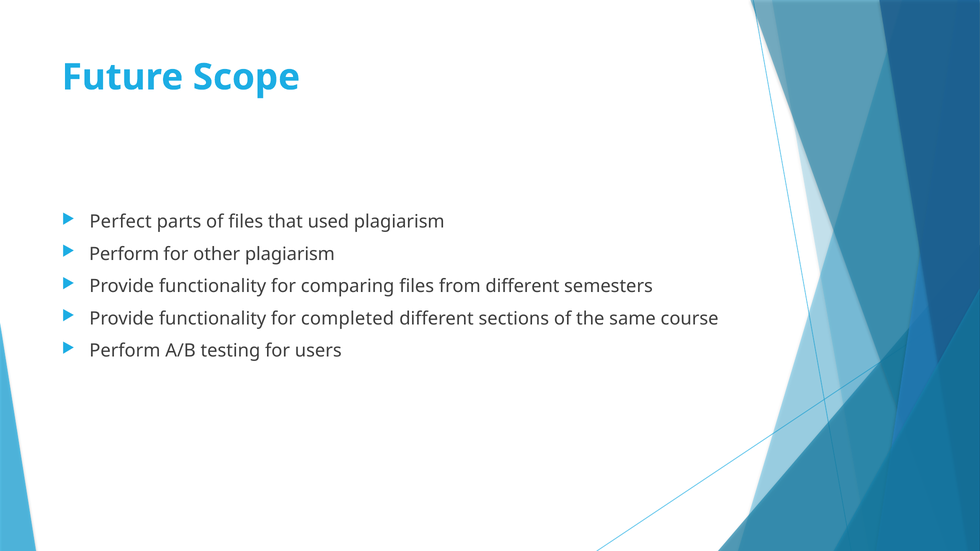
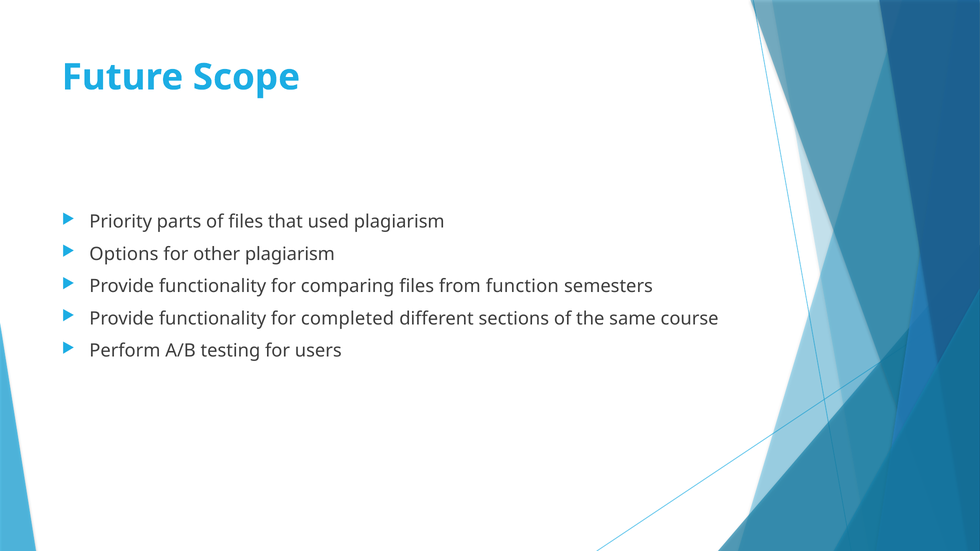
Perfect: Perfect -> Priority
Perform at (124, 254): Perform -> Options
from different: different -> function
